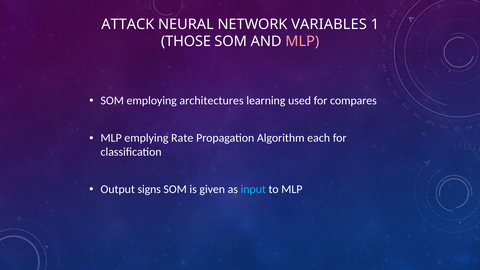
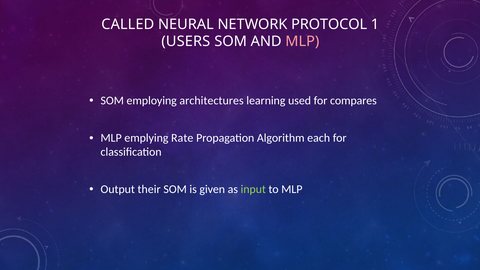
ATTACK: ATTACK -> CALLED
VARIABLES: VARIABLES -> PROTOCOL
THOSE: THOSE -> USERS
signs: signs -> their
input colour: light blue -> light green
